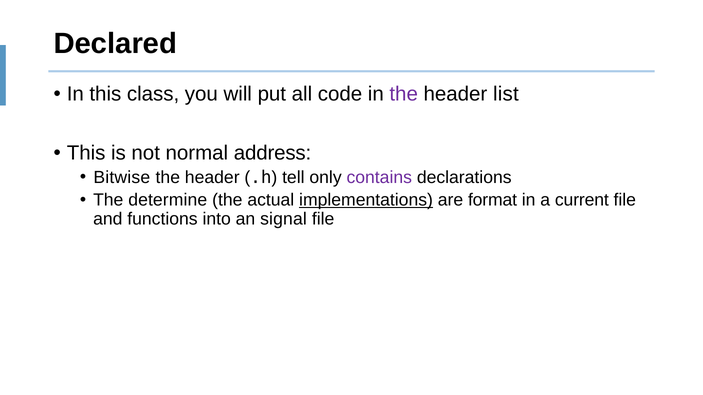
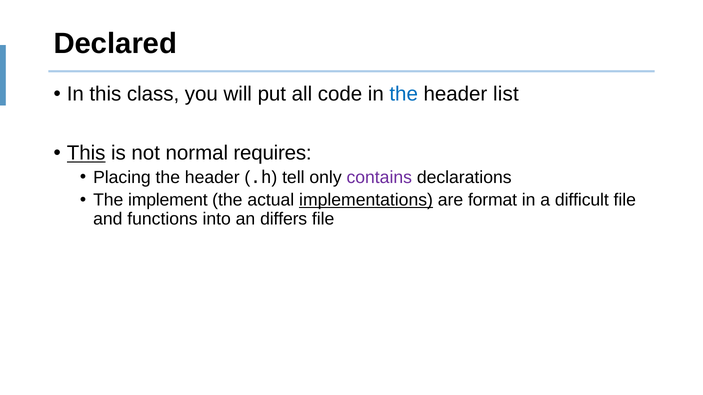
the at (404, 94) colour: purple -> blue
This at (86, 153) underline: none -> present
address: address -> requires
Bitwise: Bitwise -> Placing
determine: determine -> implement
current: current -> difficult
signal: signal -> differs
